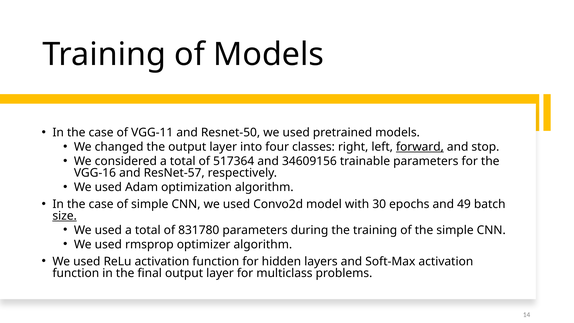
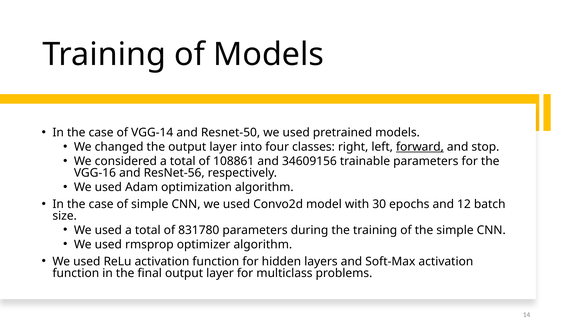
VGG-11: VGG-11 -> VGG-14
517364: 517364 -> 108861
ResNet-57: ResNet-57 -> ResNet-56
49: 49 -> 12
size underline: present -> none
